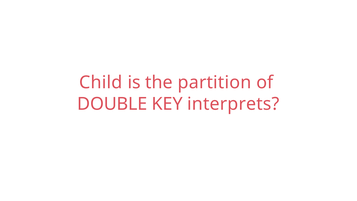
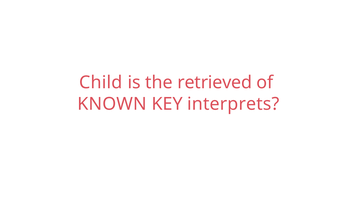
partition: partition -> retrieved
DOUBLE: DOUBLE -> KNOWN
